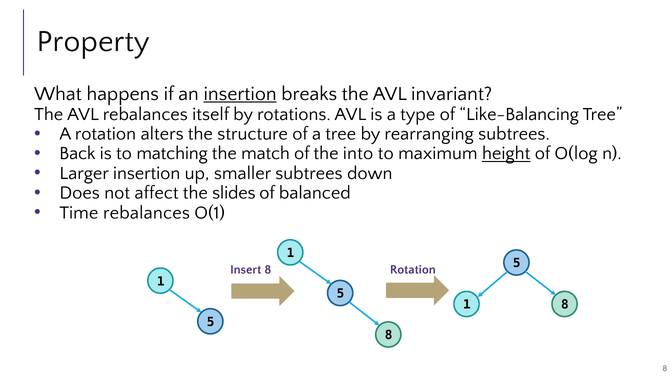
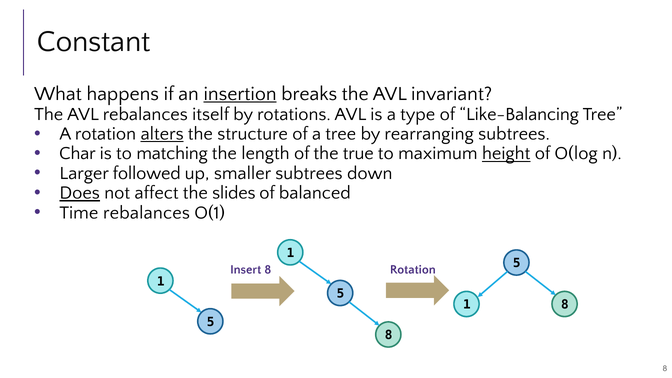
Property: Property -> Constant
alters underline: none -> present
Back: Back -> Char
match: match -> length
into: into -> true
Larger insertion: insertion -> followed
Does underline: none -> present
